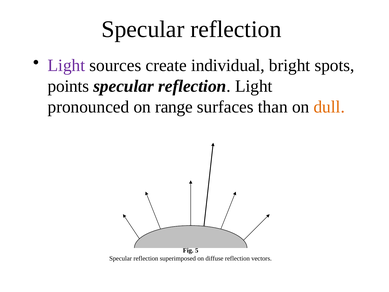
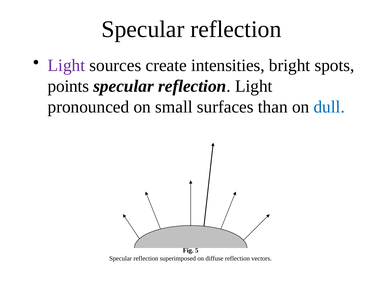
individual: individual -> intensities
range: range -> small
dull colour: orange -> blue
